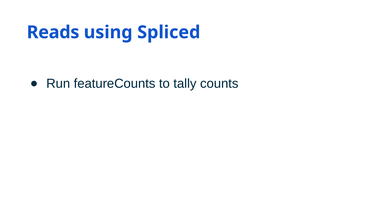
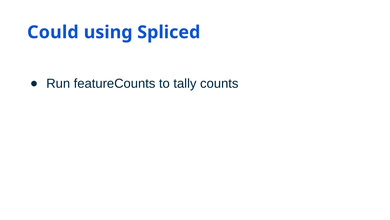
Reads: Reads -> Could
